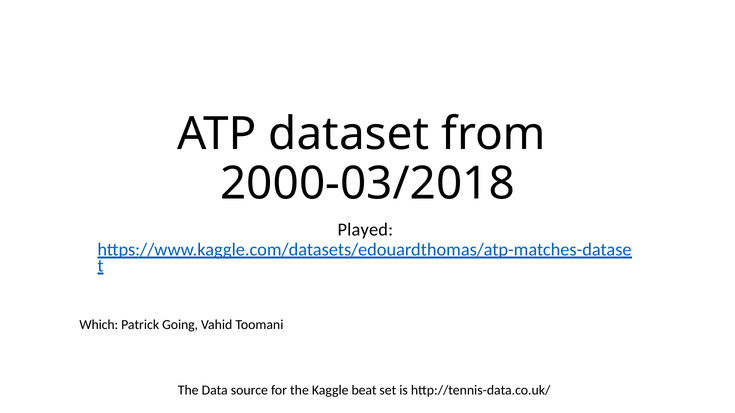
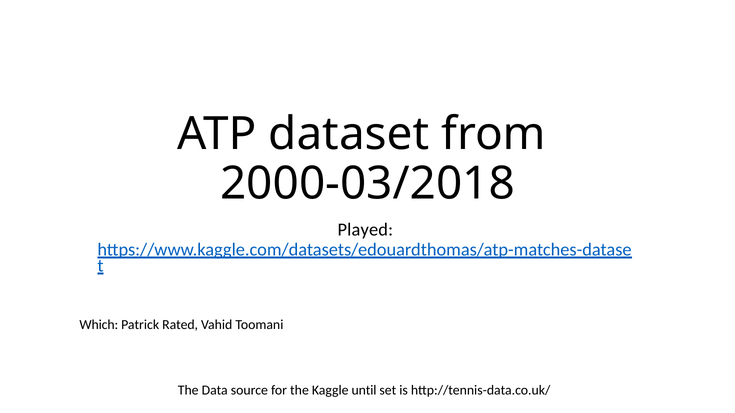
Going: Going -> Rated
beat: beat -> until
